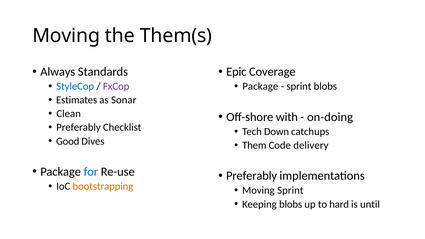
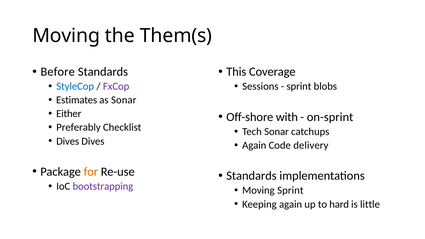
Always: Always -> Before
Epic: Epic -> This
Package at (260, 87): Package -> Sessions
Clean: Clean -> Either
on-doing: on-doing -> on-sprint
Tech Down: Down -> Sonar
Good at (68, 141): Good -> Dives
Them at (254, 145): Them -> Again
for colour: blue -> orange
Preferably at (252, 176): Preferably -> Standards
bootstrapping colour: orange -> purple
Keeping blobs: blobs -> again
until: until -> little
